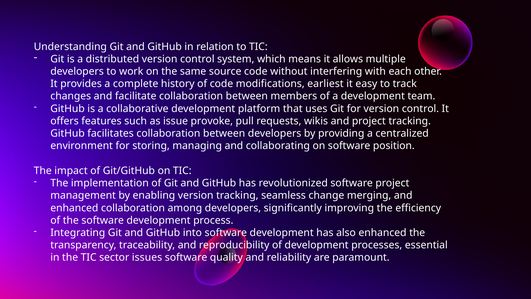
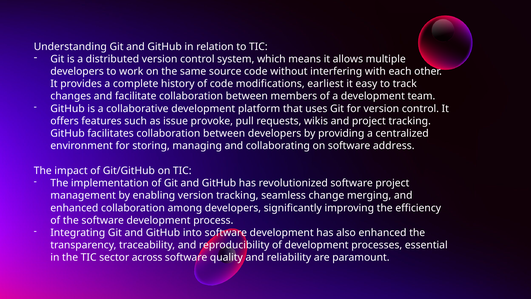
position: position -> address
issues: issues -> across
